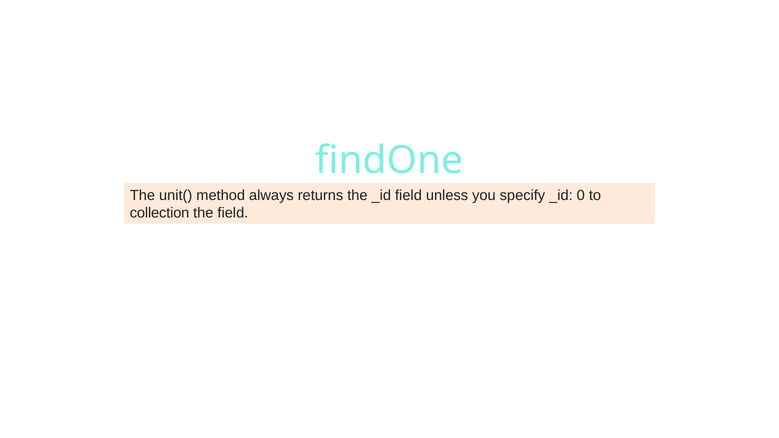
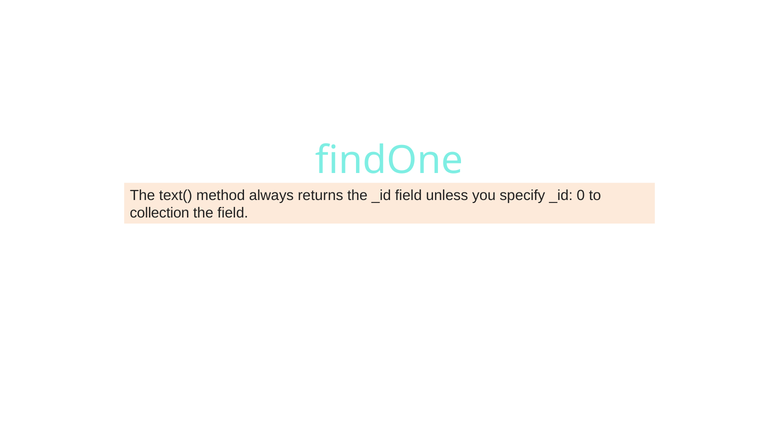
unit(: unit( -> text(
